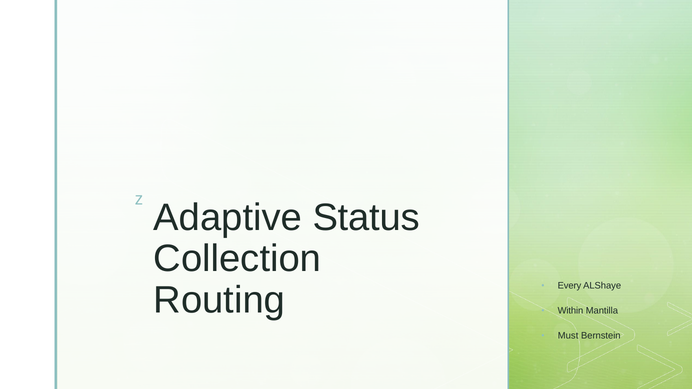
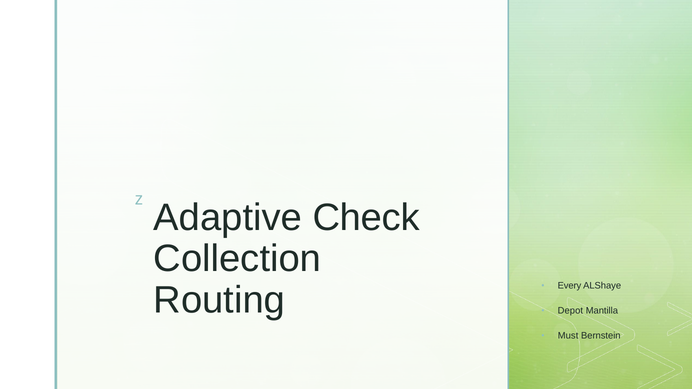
Status: Status -> Check
Within: Within -> Depot
